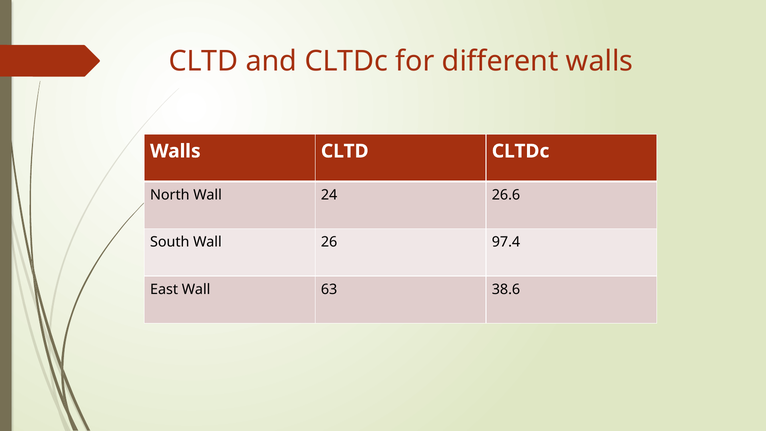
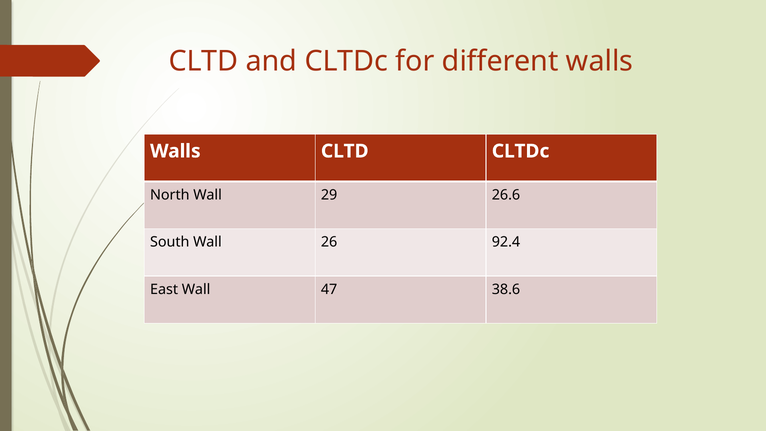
24: 24 -> 29
97.4: 97.4 -> 92.4
63: 63 -> 47
